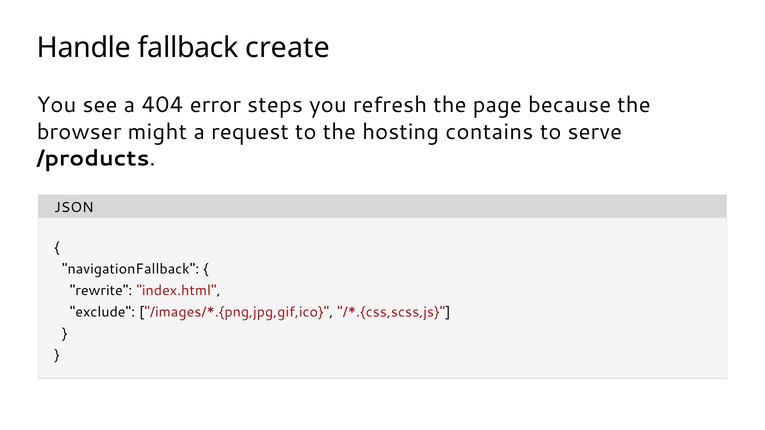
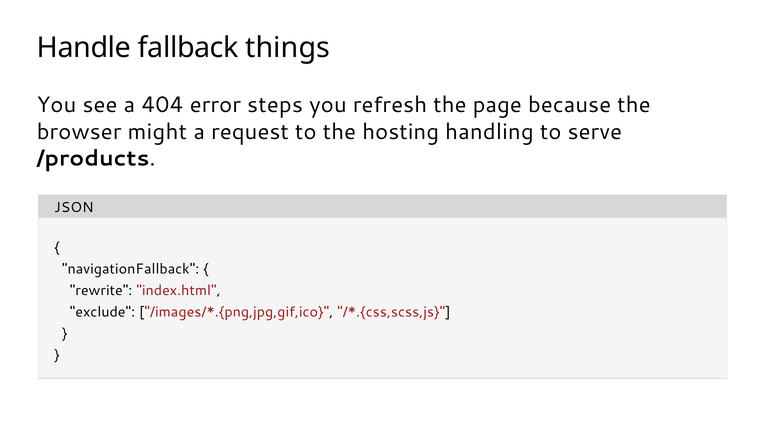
create: create -> things
contains: contains -> handling
